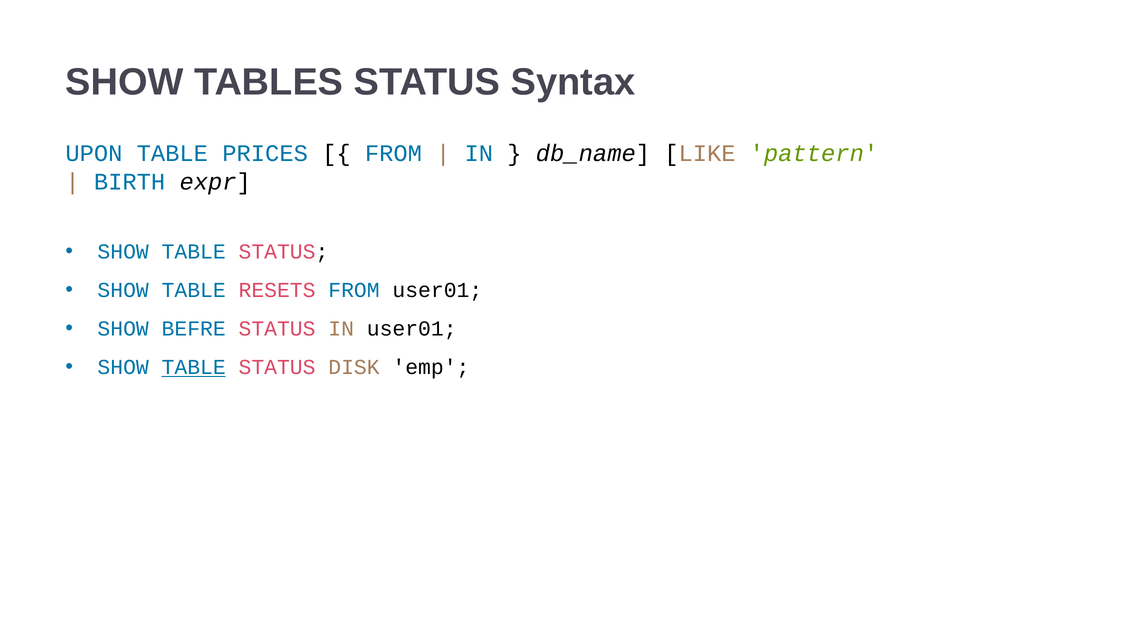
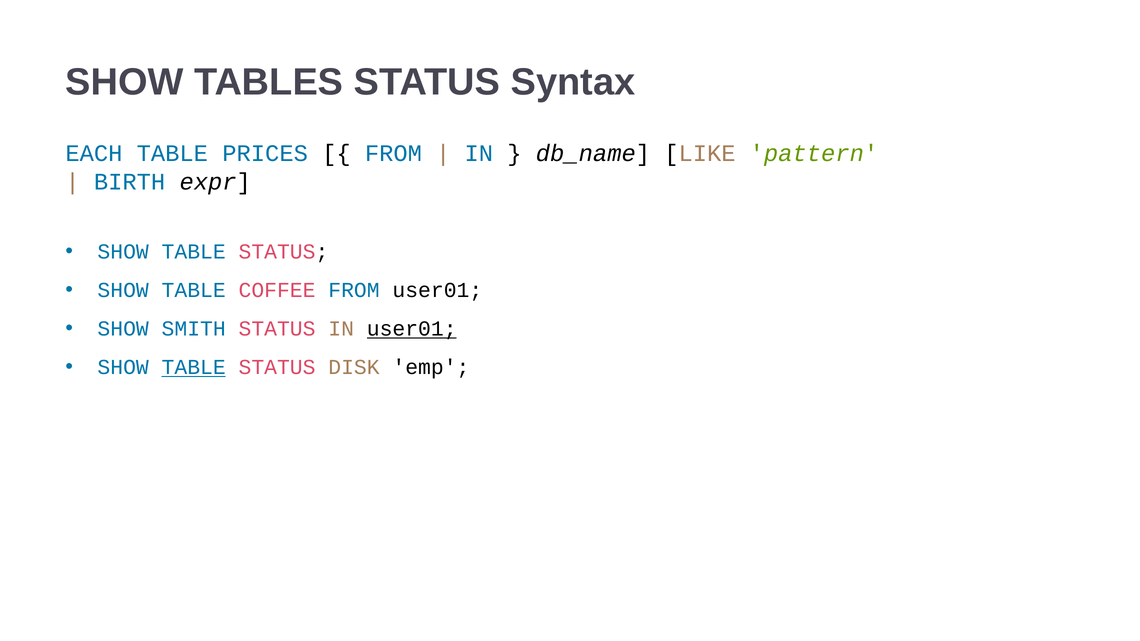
UPON: UPON -> EACH
RESETS: RESETS -> COFFEE
BEFRE: BEFRE -> SMITH
user01 at (412, 329) underline: none -> present
